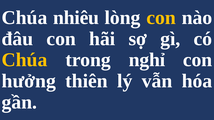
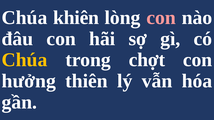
nhiêu: nhiêu -> khiên
con at (161, 18) colour: yellow -> pink
nghỉ: nghỉ -> chợt
